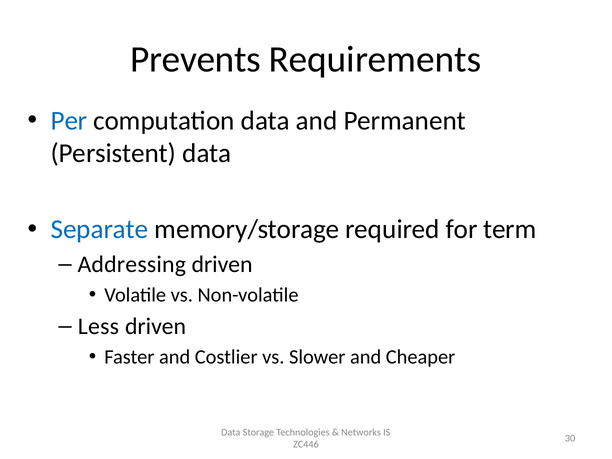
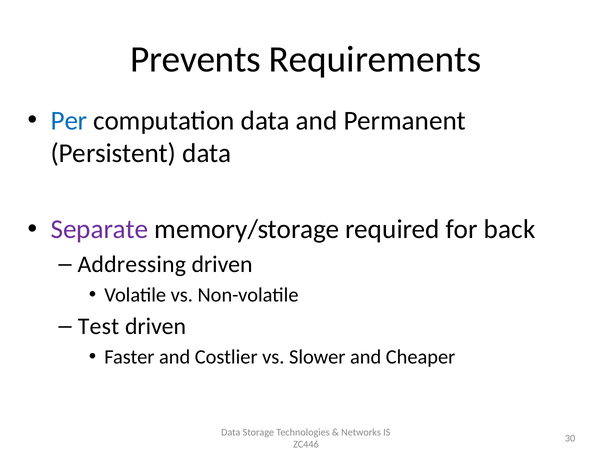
Separate colour: blue -> purple
term: term -> back
Less: Less -> Test
